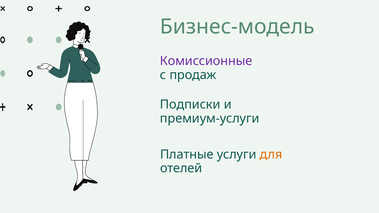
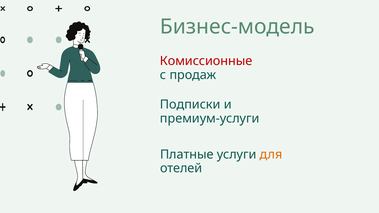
Комиссионные colour: purple -> red
